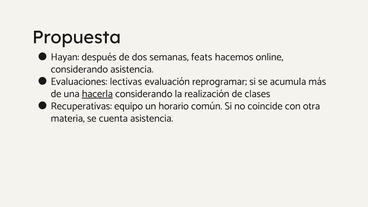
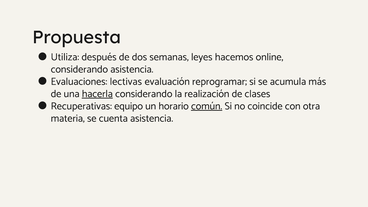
Hayan: Hayan -> Utiliza
feats: feats -> leyes
común underline: none -> present
